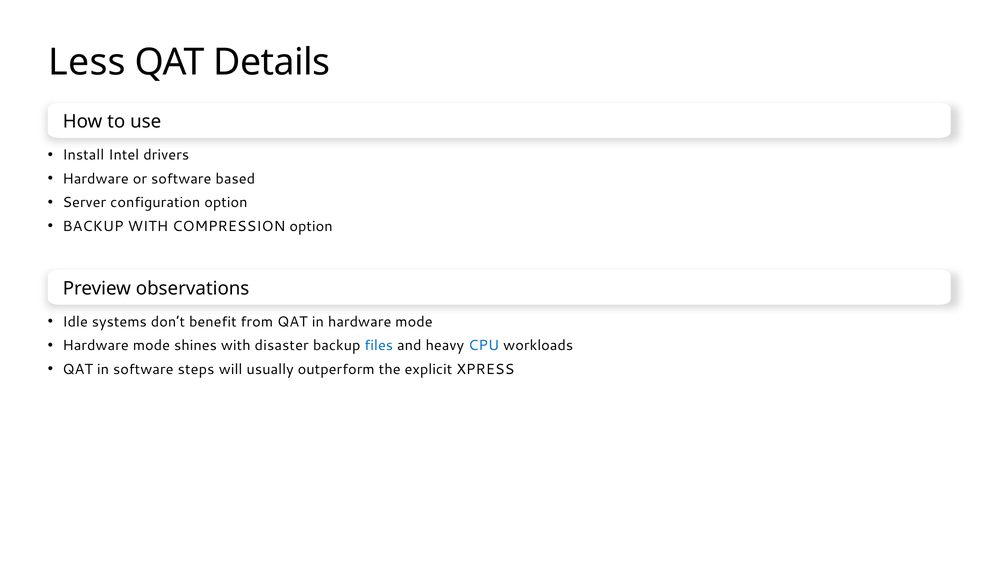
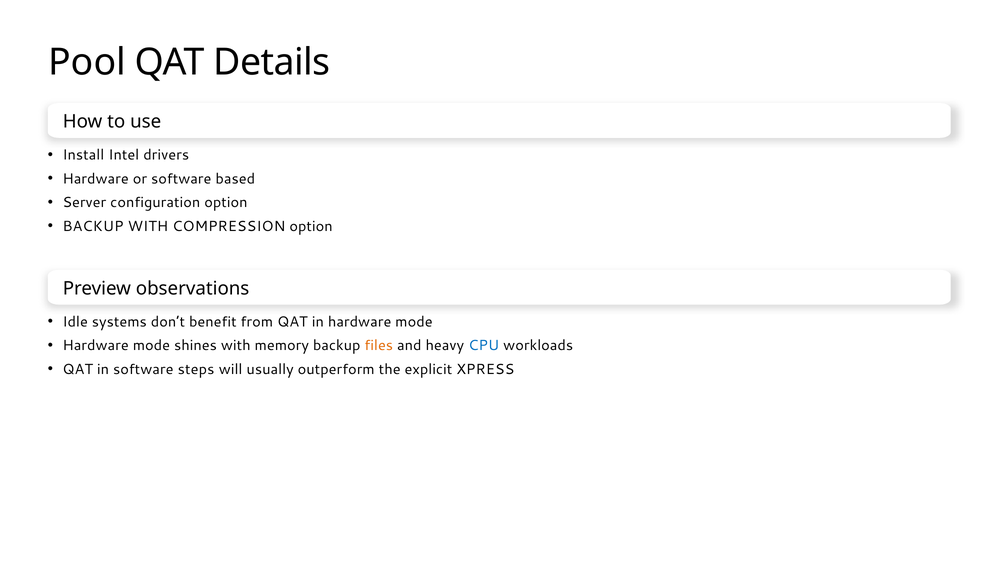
Less: Less -> Pool
disaster: disaster -> memory
files colour: blue -> orange
